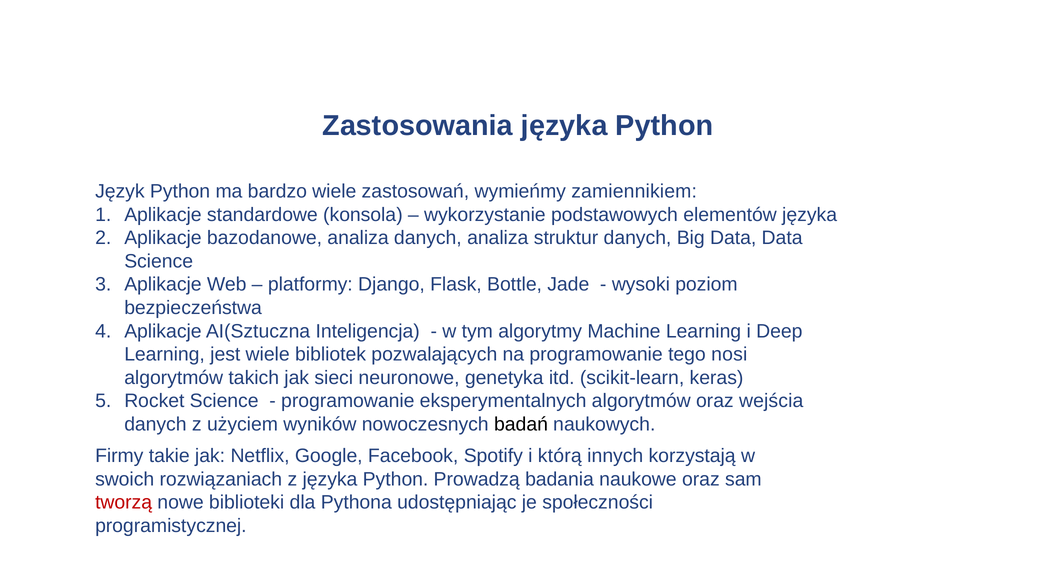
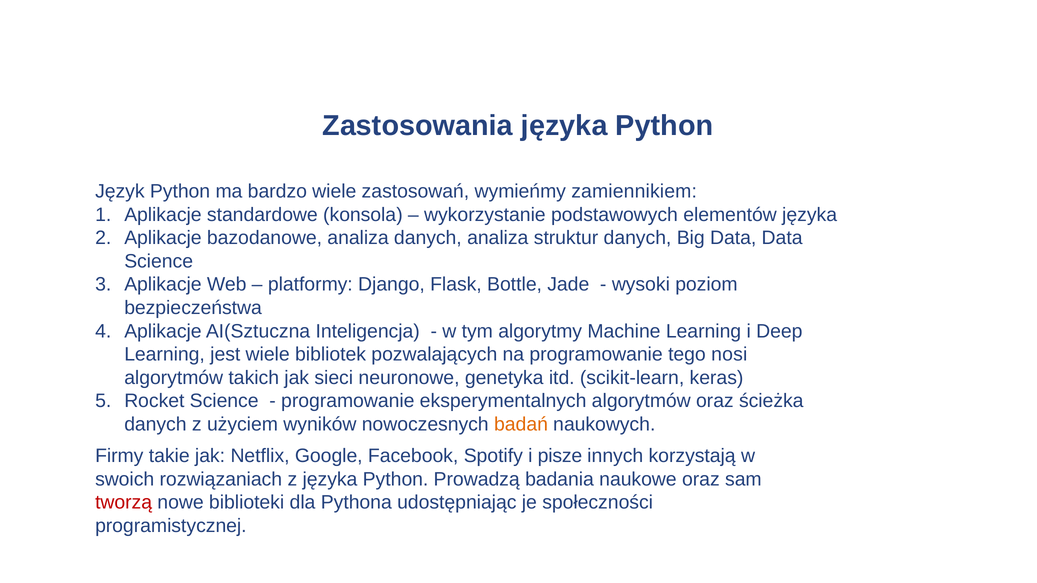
wejścia: wejścia -> ścieżka
badań colour: black -> orange
którą: którą -> pisze
